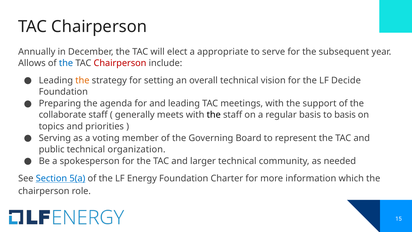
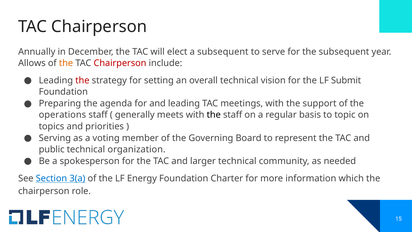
a appropriate: appropriate -> subsequent
the at (66, 63) colour: blue -> orange
the at (82, 80) colour: orange -> red
Decide: Decide -> Submit
collaborate: collaborate -> operations
to basis: basis -> topic
5(a: 5(a -> 3(a
